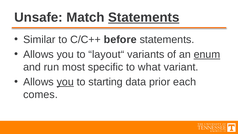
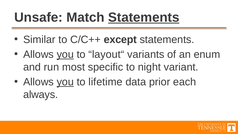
before: before -> except
you at (65, 54) underline: none -> present
enum underline: present -> none
what: what -> night
starting: starting -> lifetime
comes: comes -> always
